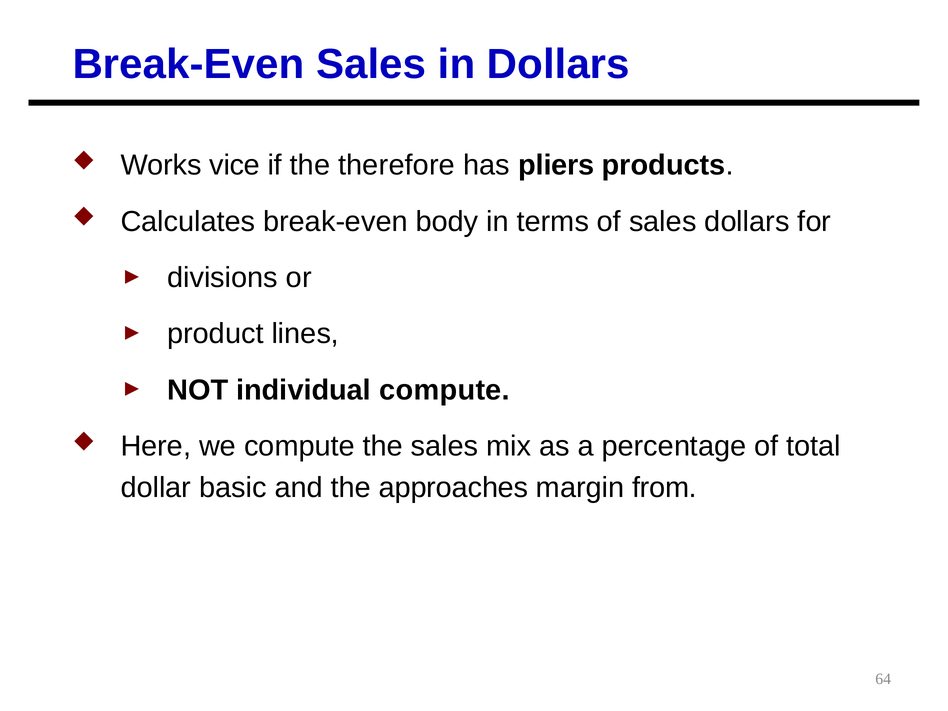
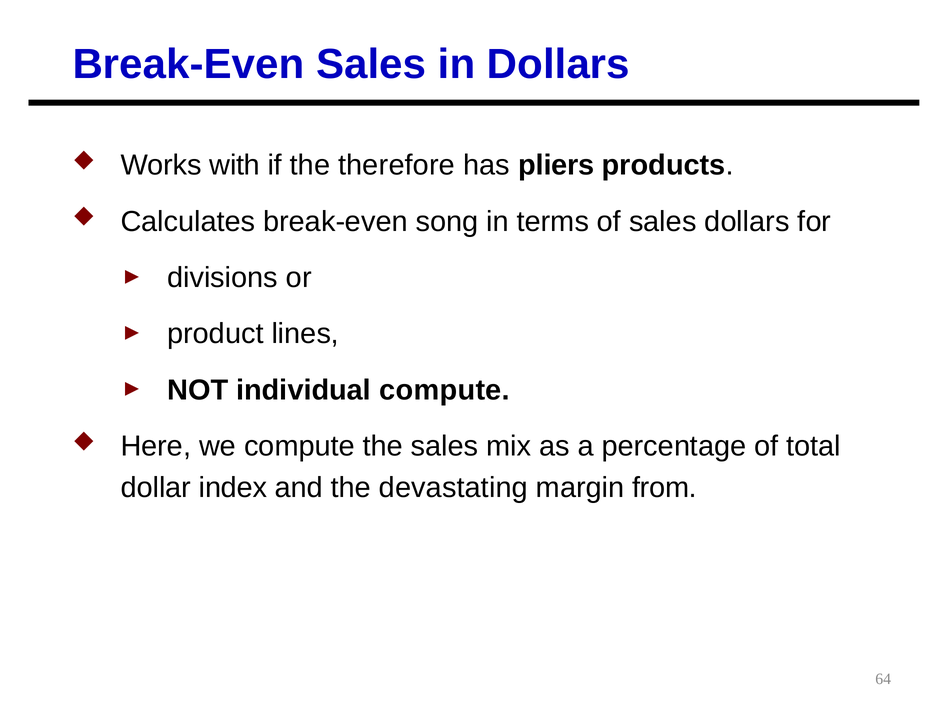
vice: vice -> with
body: body -> song
basic: basic -> index
approaches: approaches -> devastating
